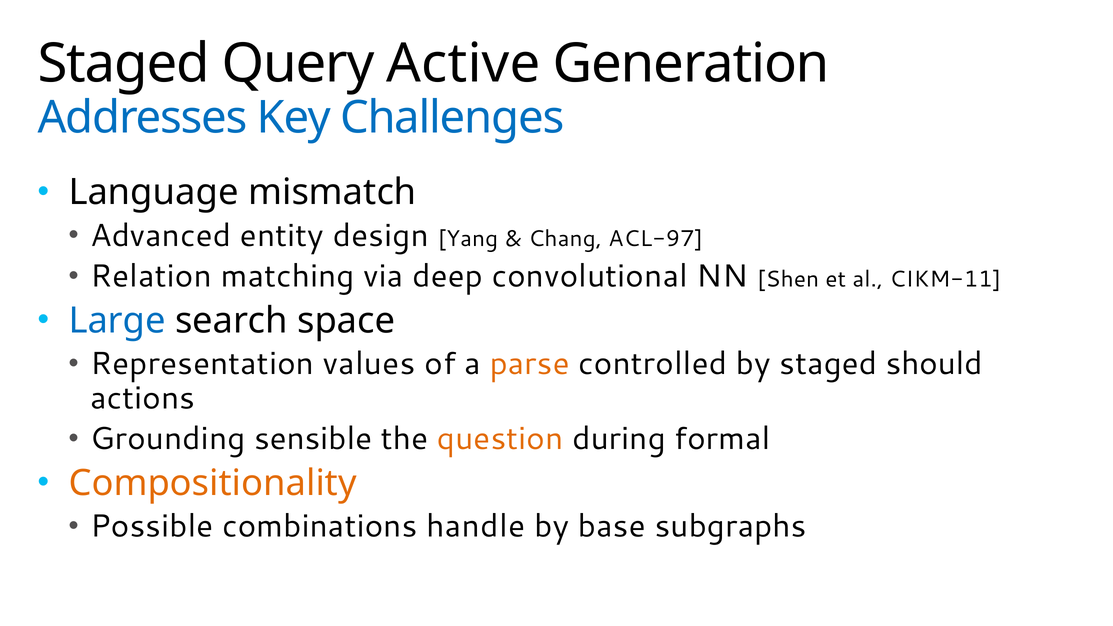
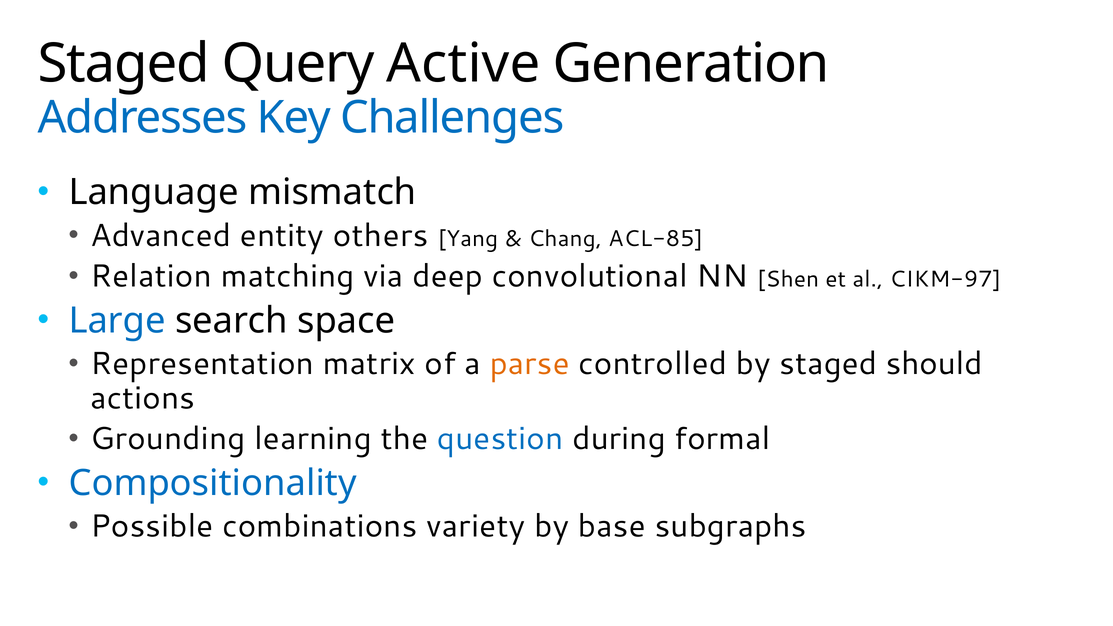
design: design -> others
ACL-97: ACL-97 -> ACL-85
CIKM-11: CIKM-11 -> CIKM-97
values: values -> matrix
sensible: sensible -> learning
question colour: orange -> blue
Compositionality colour: orange -> blue
handle: handle -> variety
